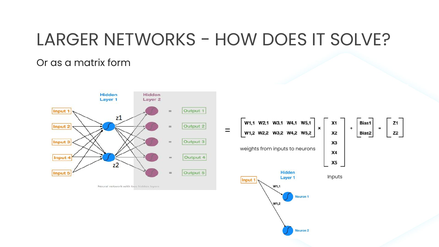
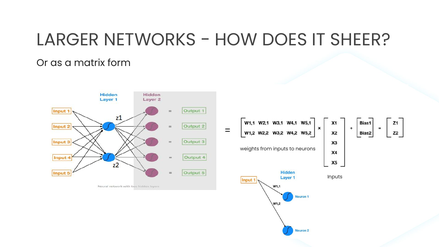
SOLVE: SOLVE -> SHEER
